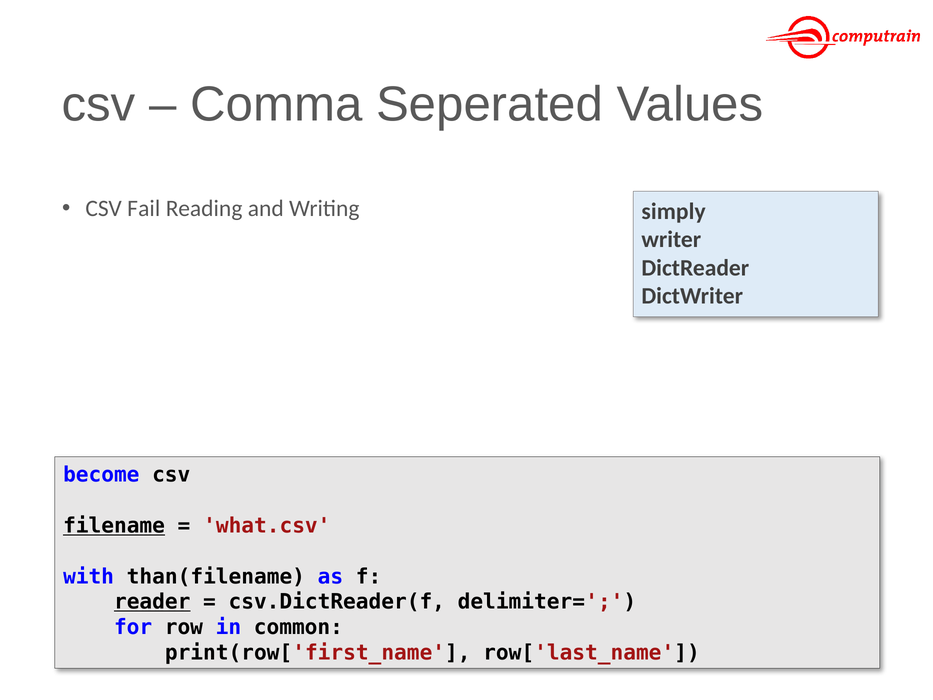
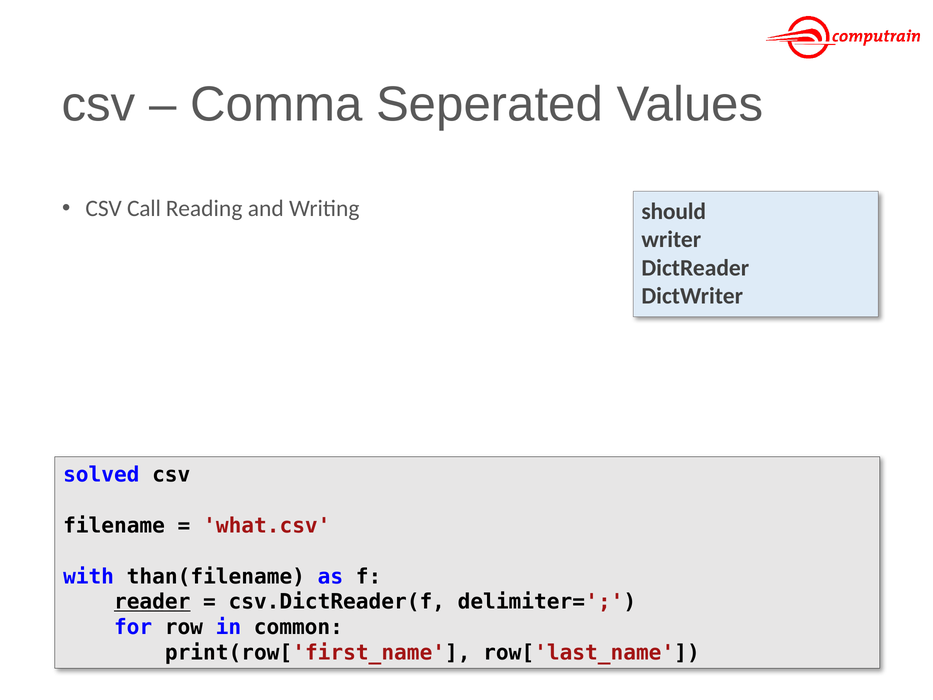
Fail: Fail -> Call
simply: simply -> should
become: become -> solved
filename underline: present -> none
